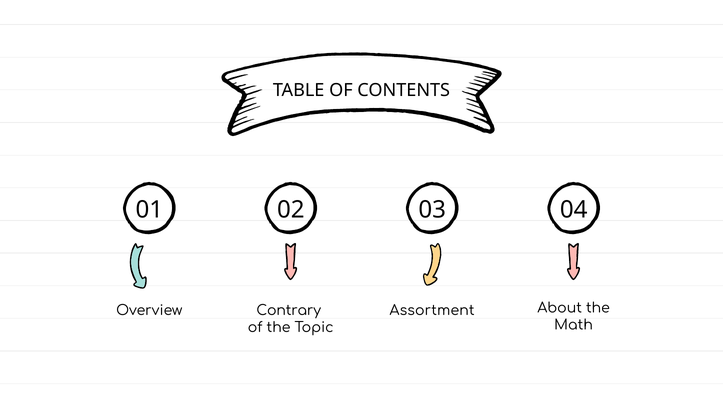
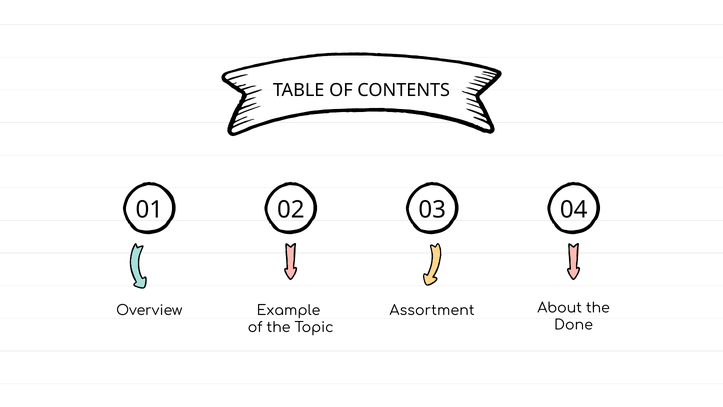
Contrary: Contrary -> Example
Math: Math -> Done
